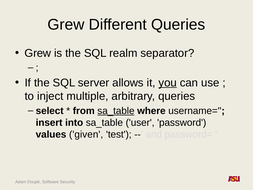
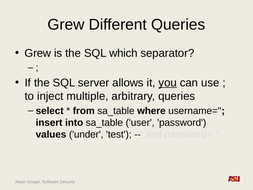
realm: realm -> which
sa_table at (116, 111) underline: present -> none
given: given -> under
